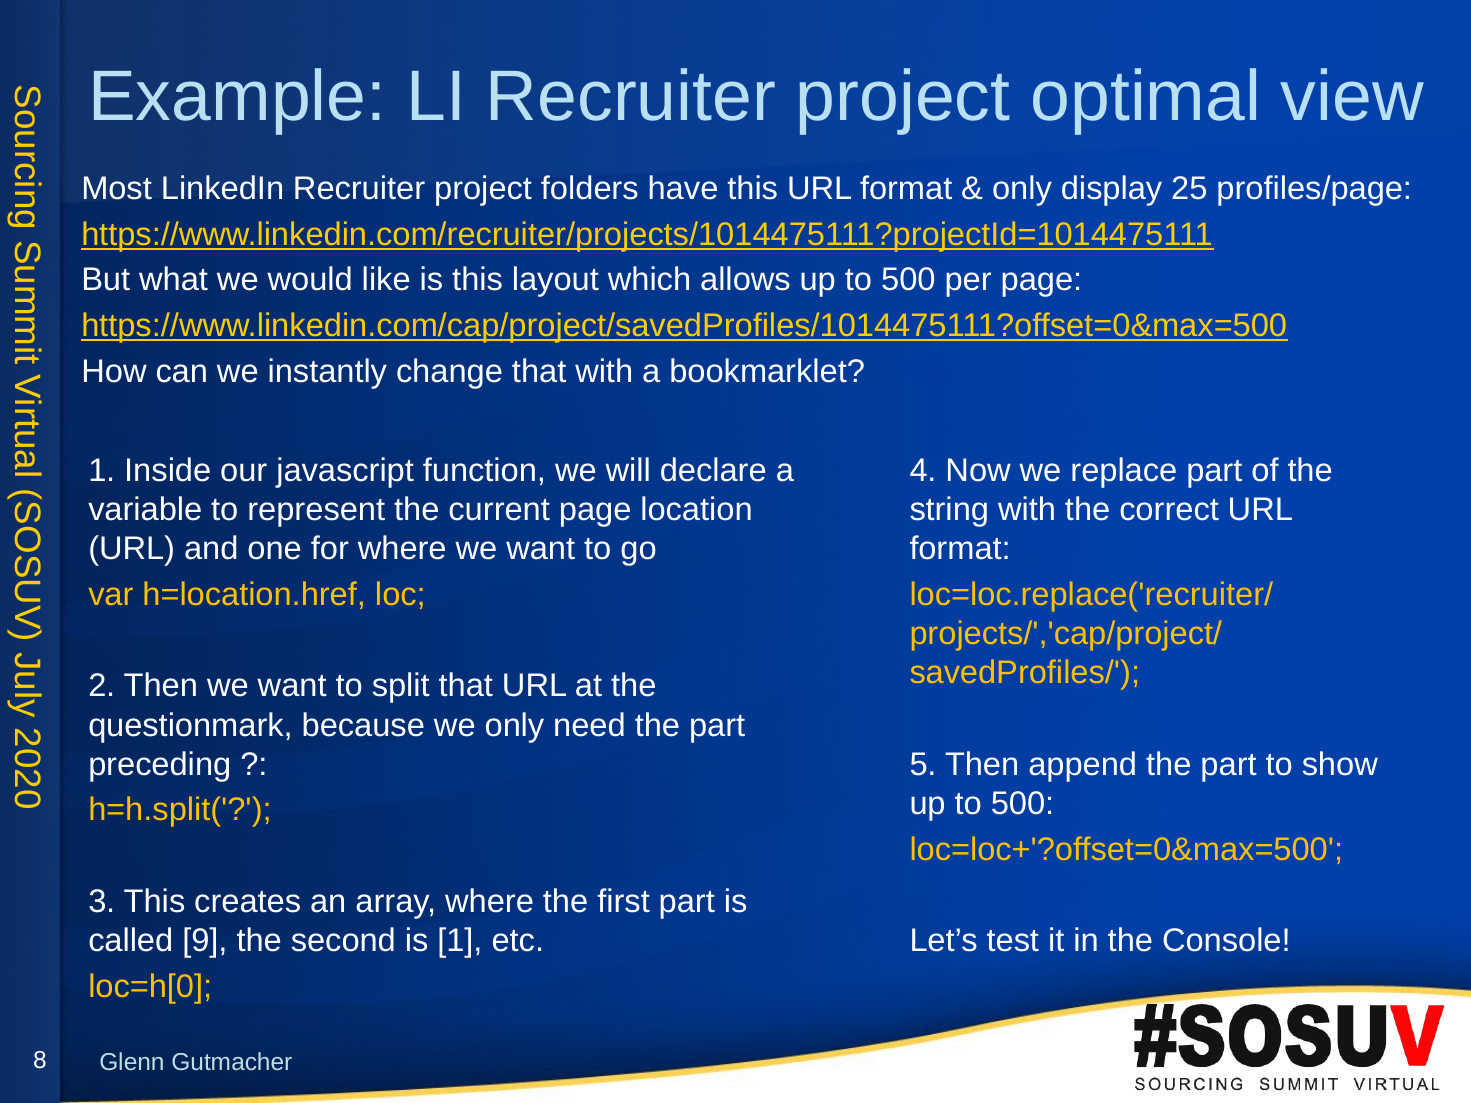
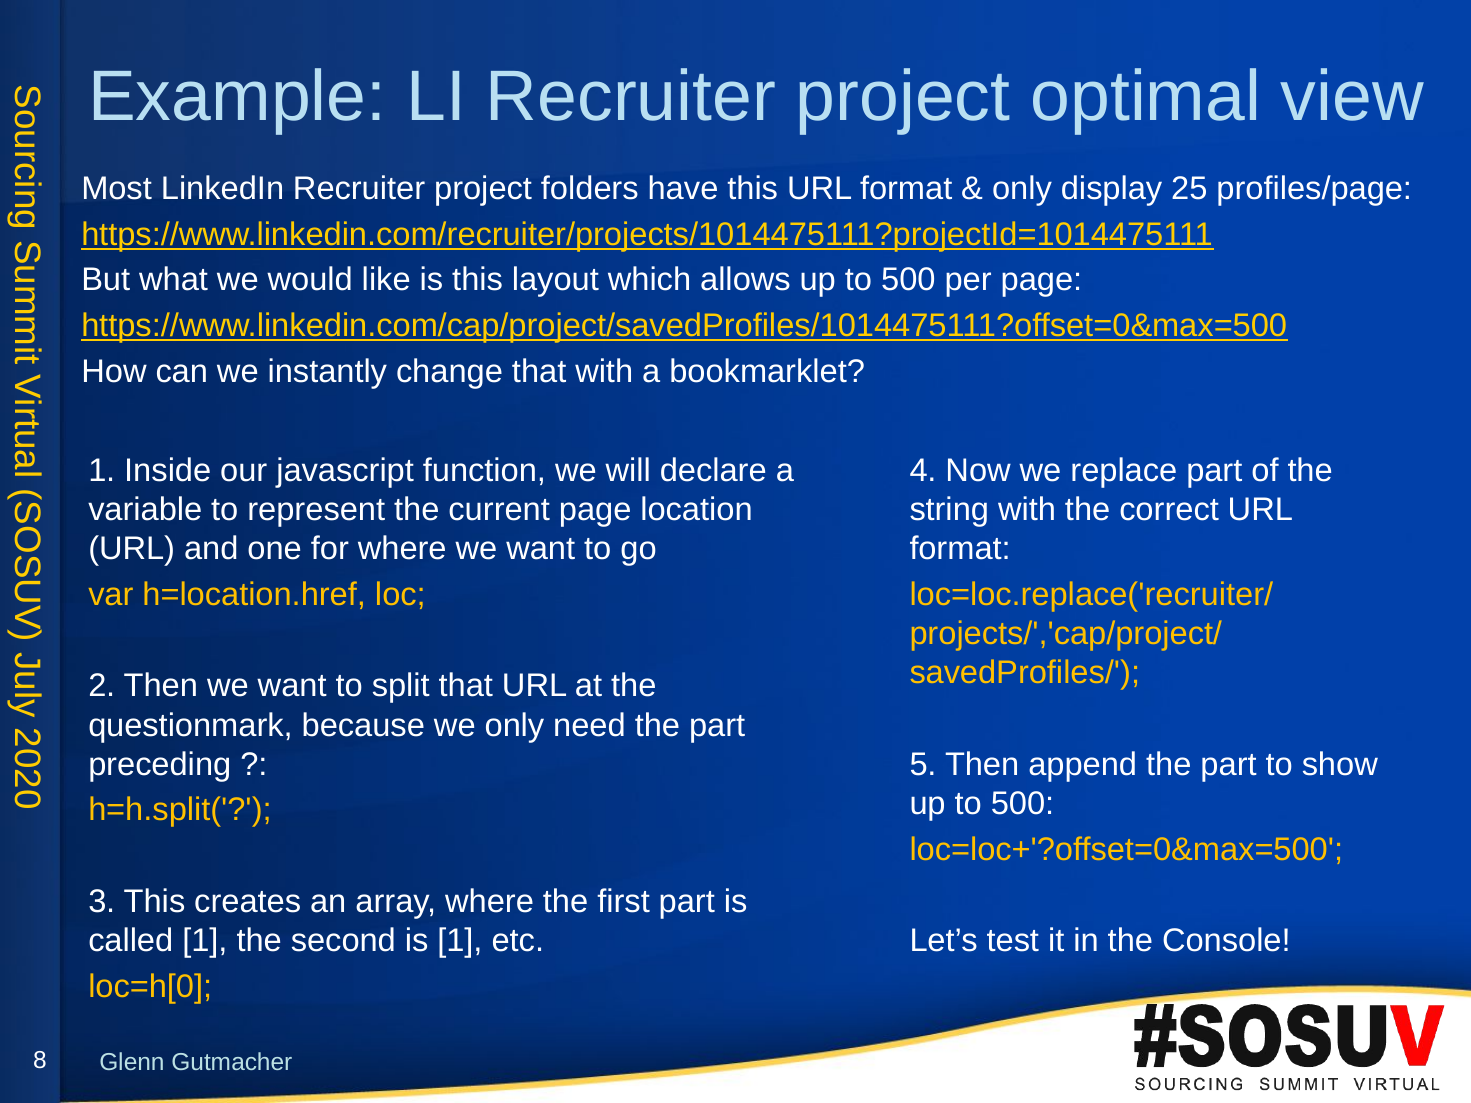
called 9: 9 -> 1
